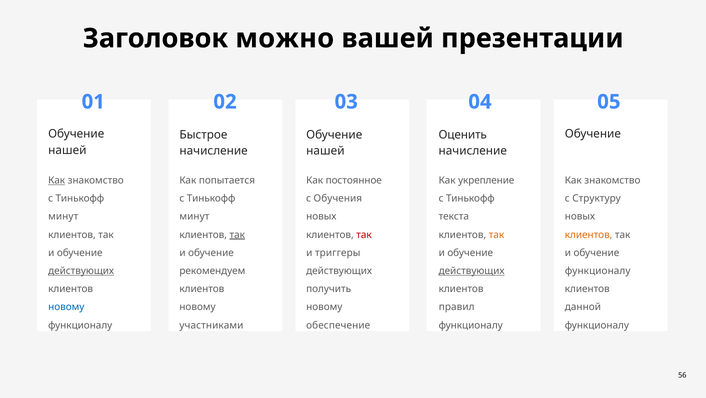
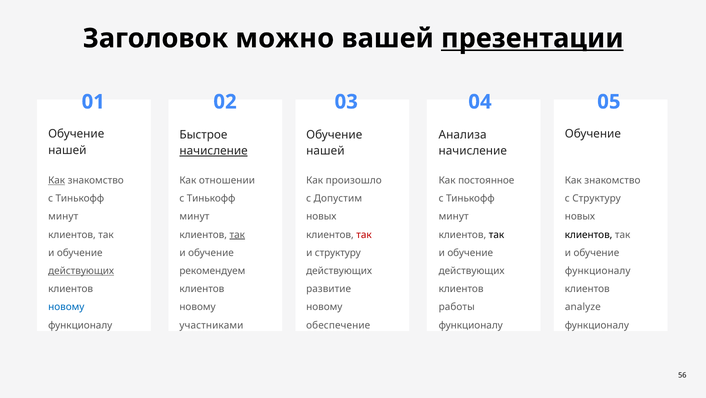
презентации underline: none -> present
Оценить: Оценить -> Анализа
начисление at (214, 151) underline: none -> present
попытается: попытается -> отношении
постоянное: постоянное -> произошло
укрепление: укрепление -> постоянное
Обучения: Обучения -> Допустим
текста at (454, 217): текста -> минут
так at (496, 235) colour: orange -> black
клиентов at (589, 235) colour: orange -> black
и триггеры: триггеры -> структуру
действующих at (472, 271) underline: present -> none
получить: получить -> развитие
правил: правил -> работы
данной: данной -> analyze
